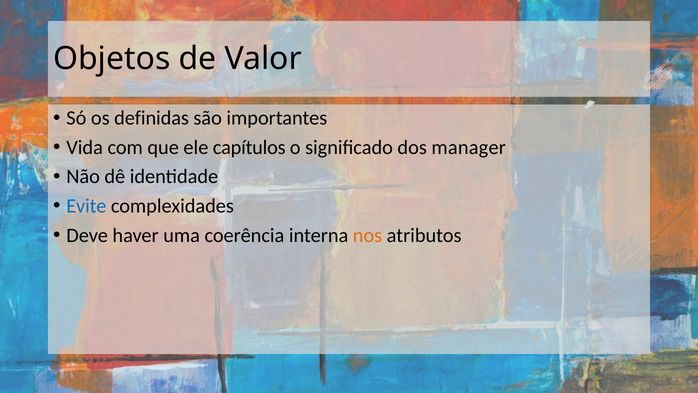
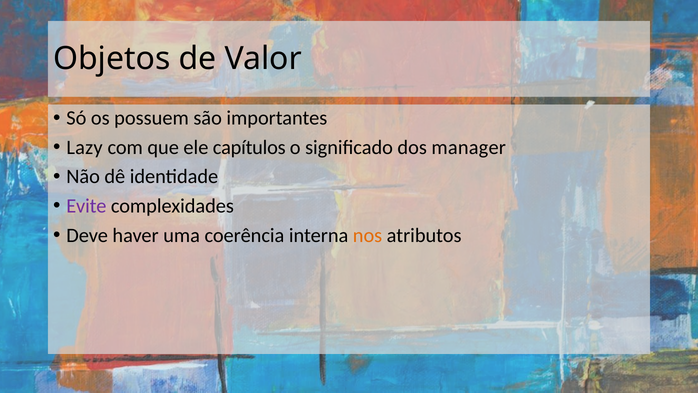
definidas: definidas -> possuem
Vida: Vida -> Lazy
Evite colour: blue -> purple
